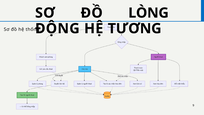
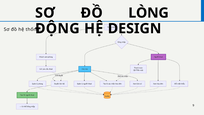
TƯƠNG: TƯƠNG -> DESIGN
